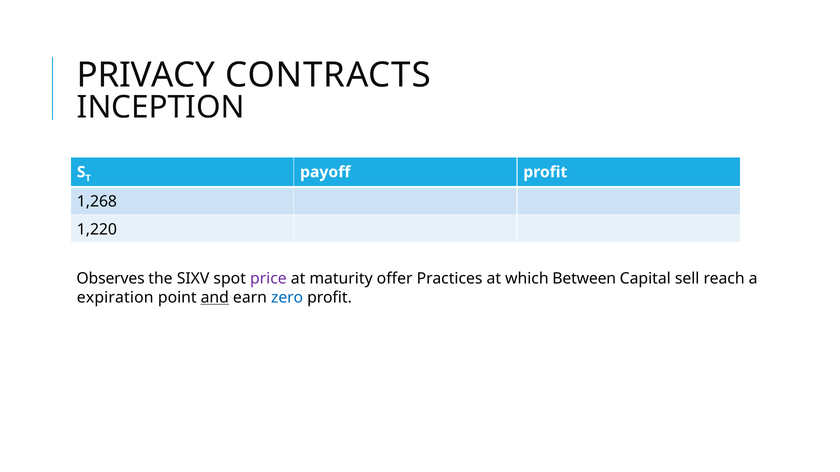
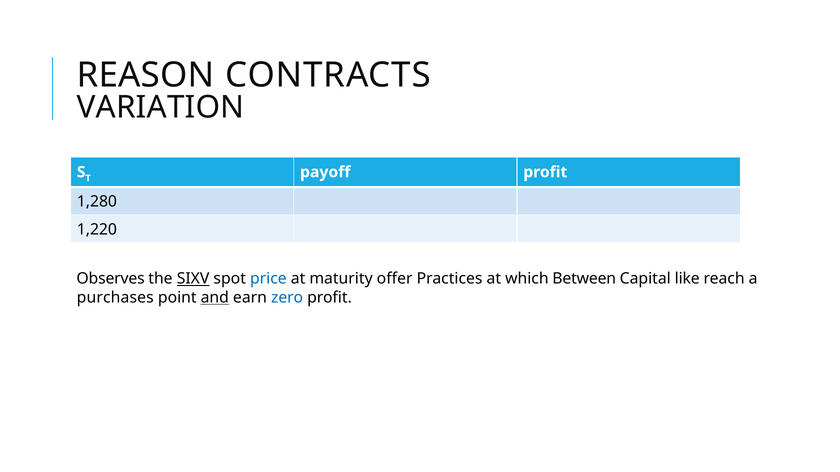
PRIVACY: PRIVACY -> REASON
INCEPTION: INCEPTION -> VARIATION
1,268: 1,268 -> 1,280
SIXV underline: none -> present
price colour: purple -> blue
sell: sell -> like
expiration: expiration -> purchases
